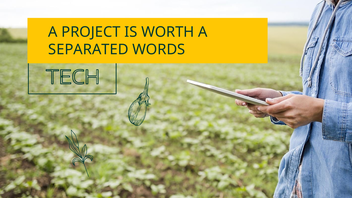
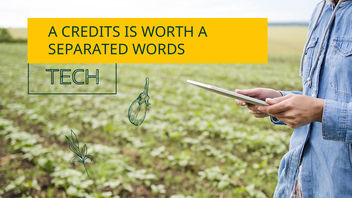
PROJECT: PROJECT -> CREDITS
